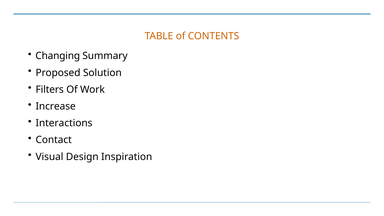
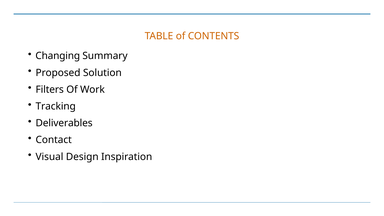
Increase: Increase -> Tracking
Interactions: Interactions -> Deliverables
